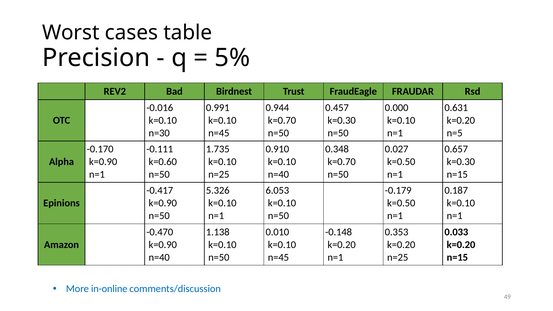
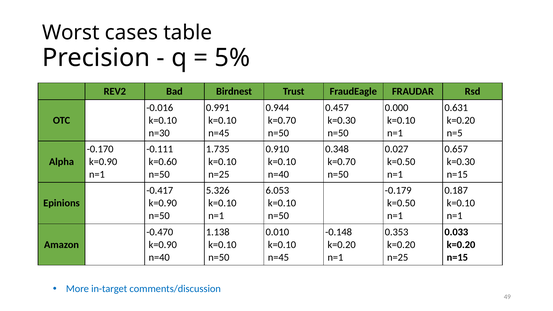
in-online: in-online -> in-target
